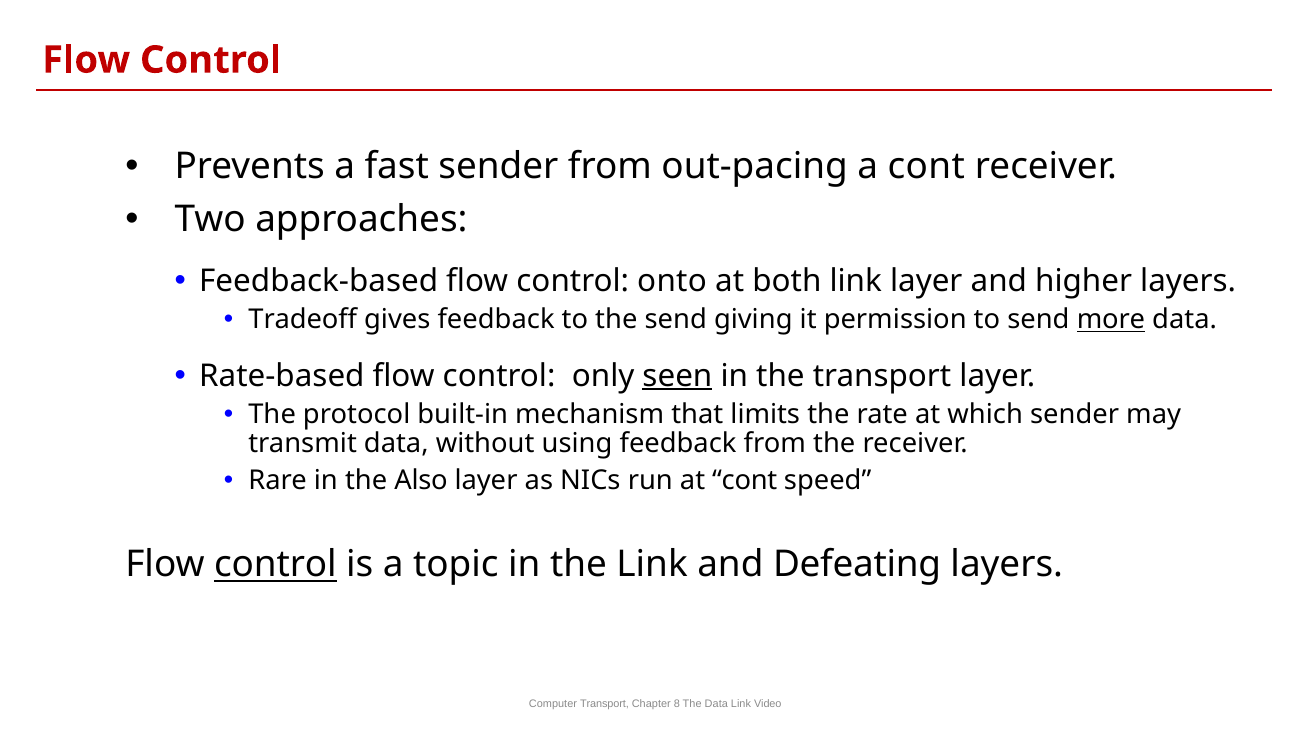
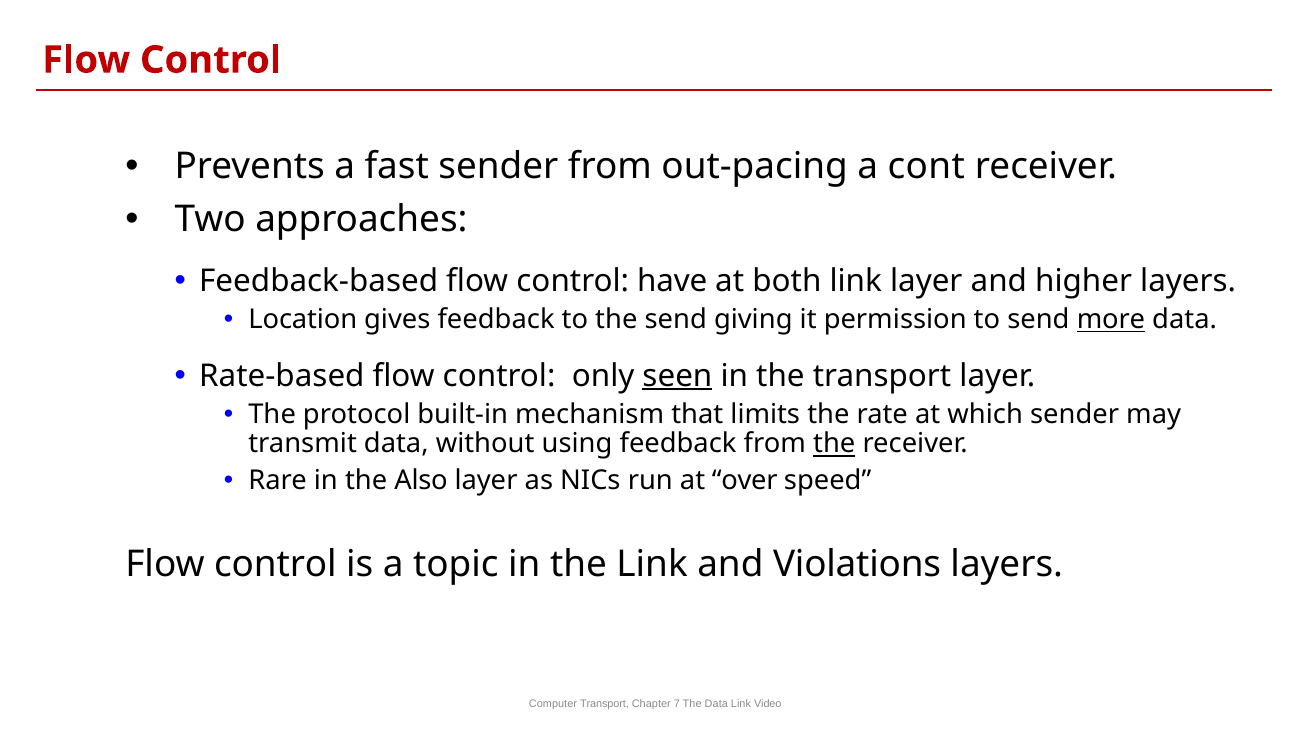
onto: onto -> have
Tradeoff: Tradeoff -> Location
the at (834, 444) underline: none -> present
at cont: cont -> over
control at (275, 565) underline: present -> none
Defeating: Defeating -> Violations
8: 8 -> 7
